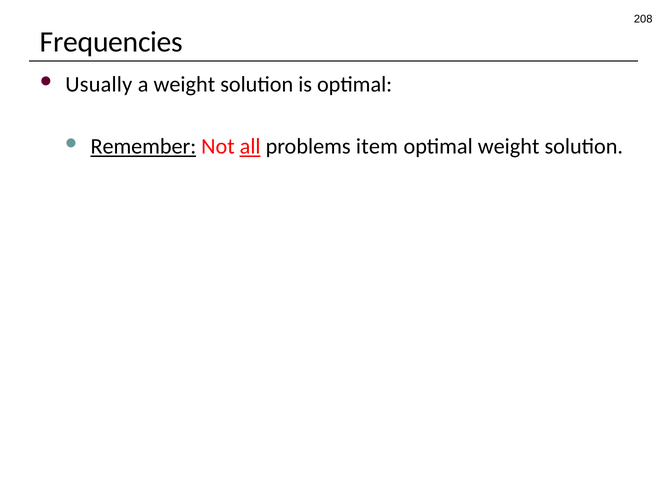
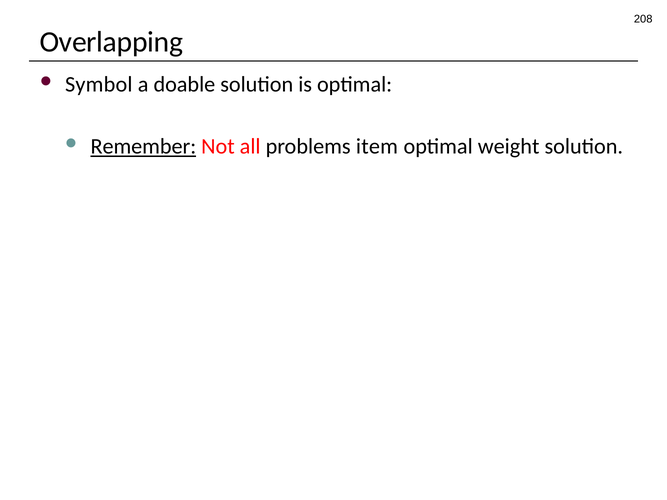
Frequencies: Frequencies -> Overlapping
Usually: Usually -> Symbol
a weight: weight -> doable
all underline: present -> none
